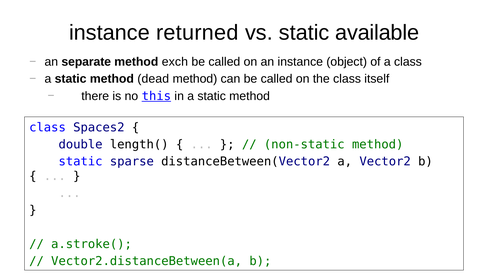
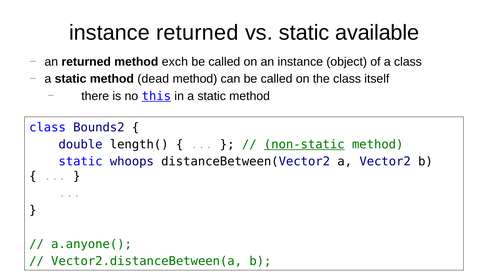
an separate: separate -> returned
Spaces2: Spaces2 -> Bounds2
non-static underline: none -> present
sparse: sparse -> whoops
a.stroke(: a.stroke( -> a.anyone(
